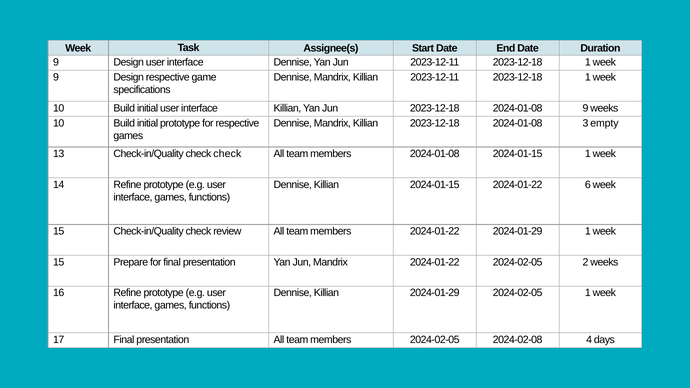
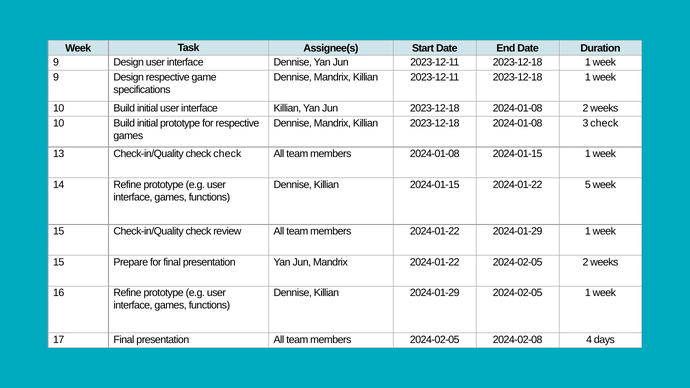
2024-01-08 9: 9 -> 2
3 empty: empty -> check
6: 6 -> 5
